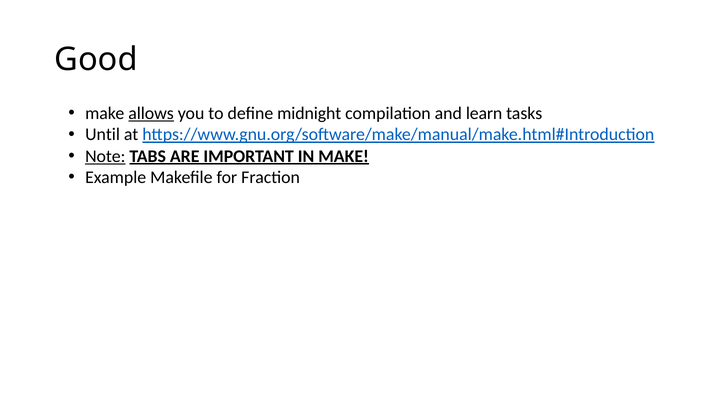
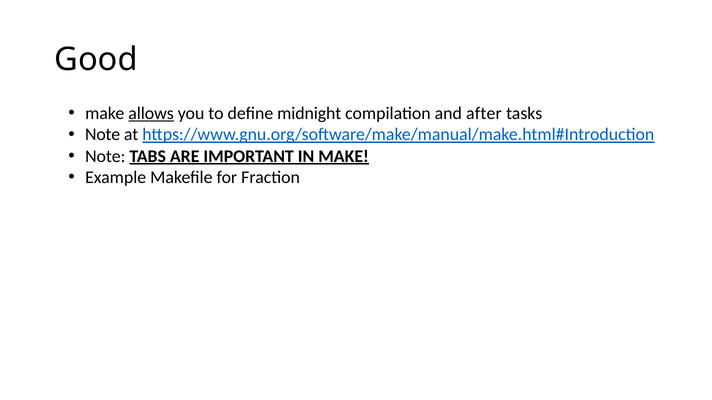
learn: learn -> after
Until at (103, 135): Until -> Note
Note at (105, 156) underline: present -> none
